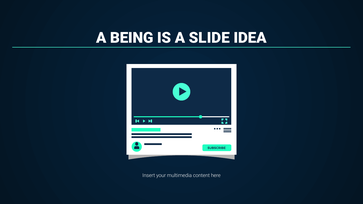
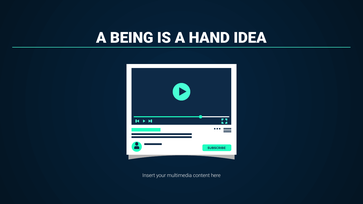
SLIDE: SLIDE -> HAND
